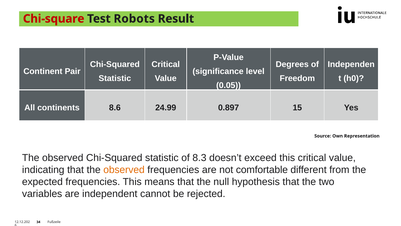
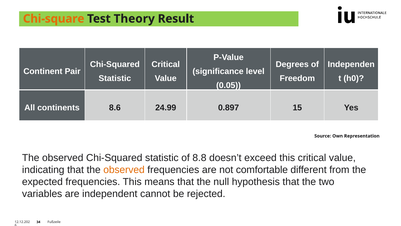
Chi-square colour: red -> orange
Robots: Robots -> Theory
8.3: 8.3 -> 8.8
